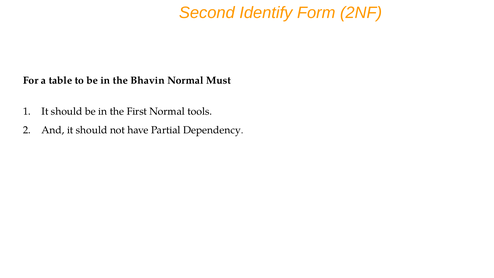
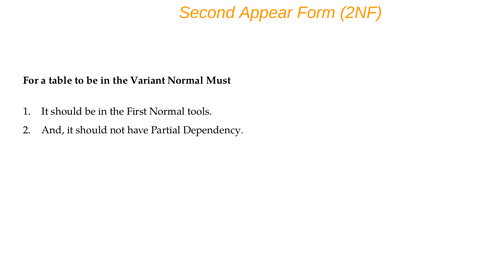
Identify: Identify -> Appear
Bhavin: Bhavin -> Variant
